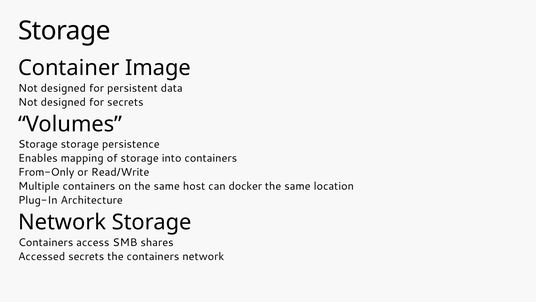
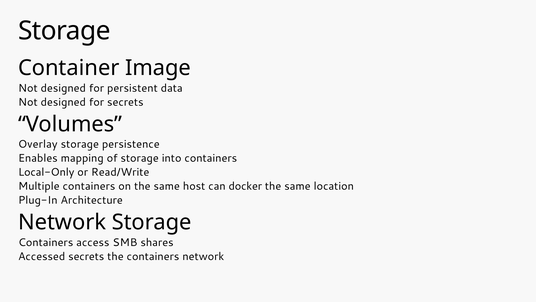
Storage at (38, 144): Storage -> Overlay
From-Only: From-Only -> Local-Only
